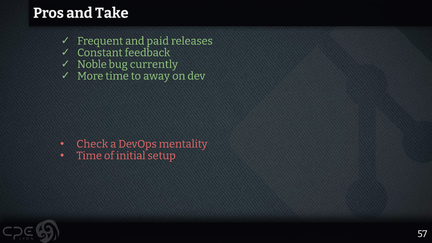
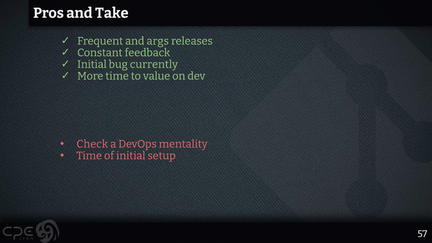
paid: paid -> args
Noble at (92, 64): Noble -> Initial
away: away -> value
